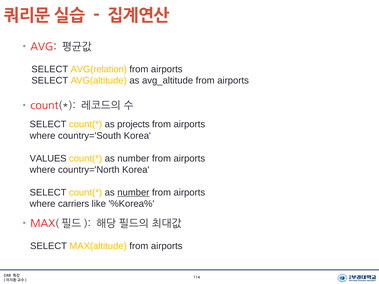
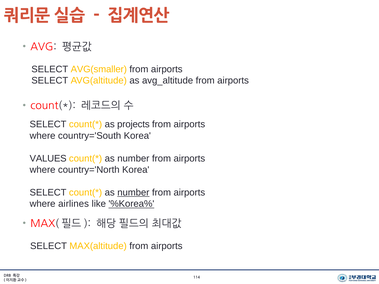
AVG(relation: AVG(relation -> AVG(smaller
carriers: carriers -> airlines
%Korea% underline: none -> present
